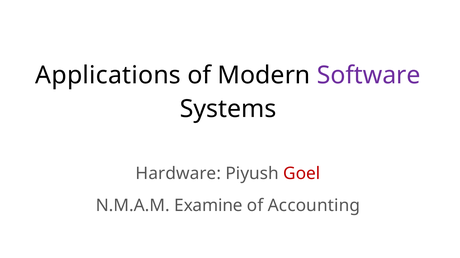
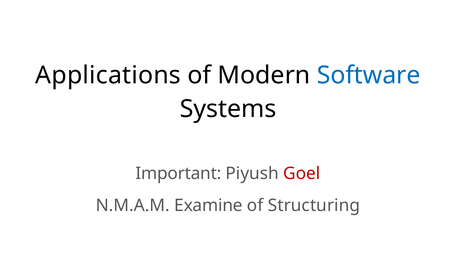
Software colour: purple -> blue
Hardware: Hardware -> Important
Accounting: Accounting -> Structuring
